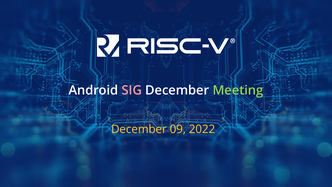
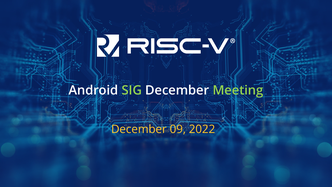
SIG colour: pink -> light green
